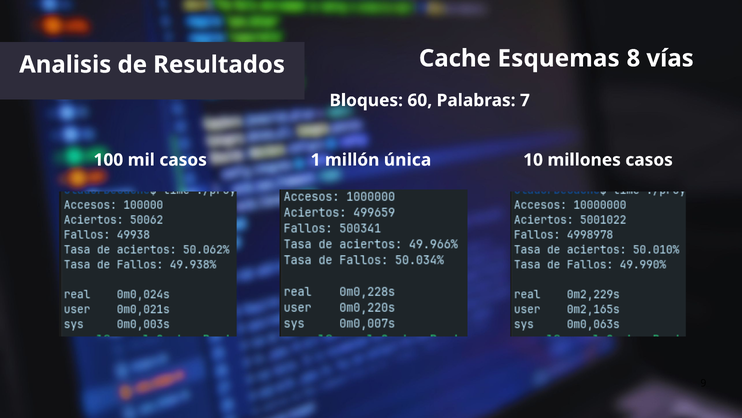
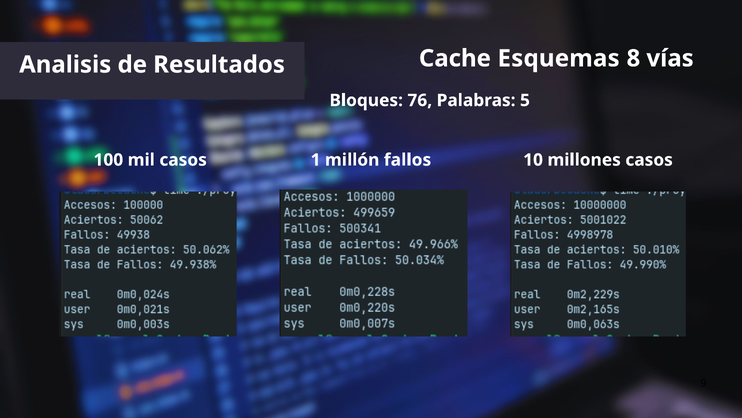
60: 60 -> 76
7: 7 -> 5
única: única -> fallos
